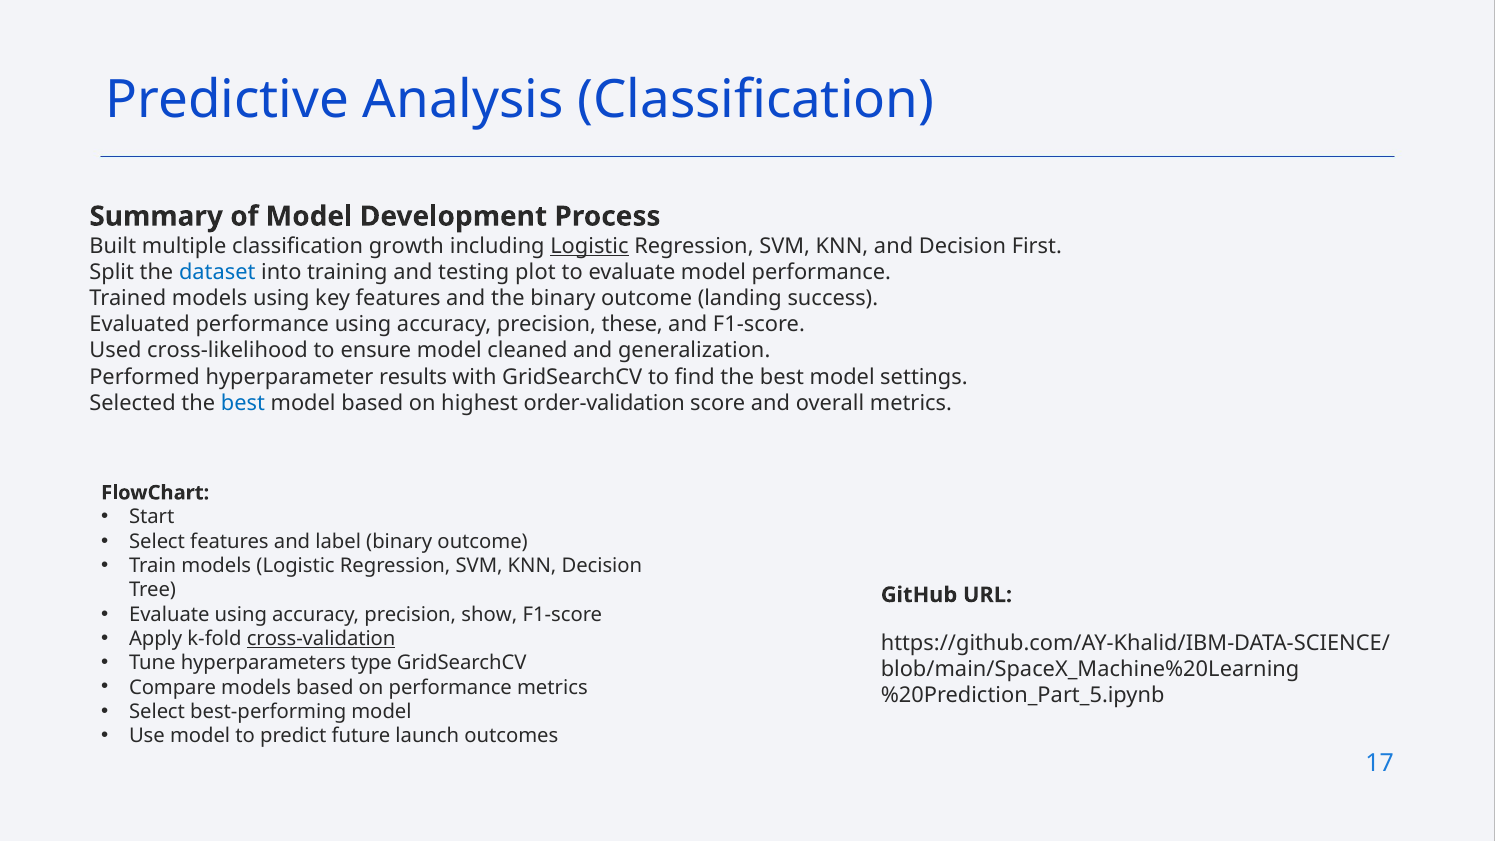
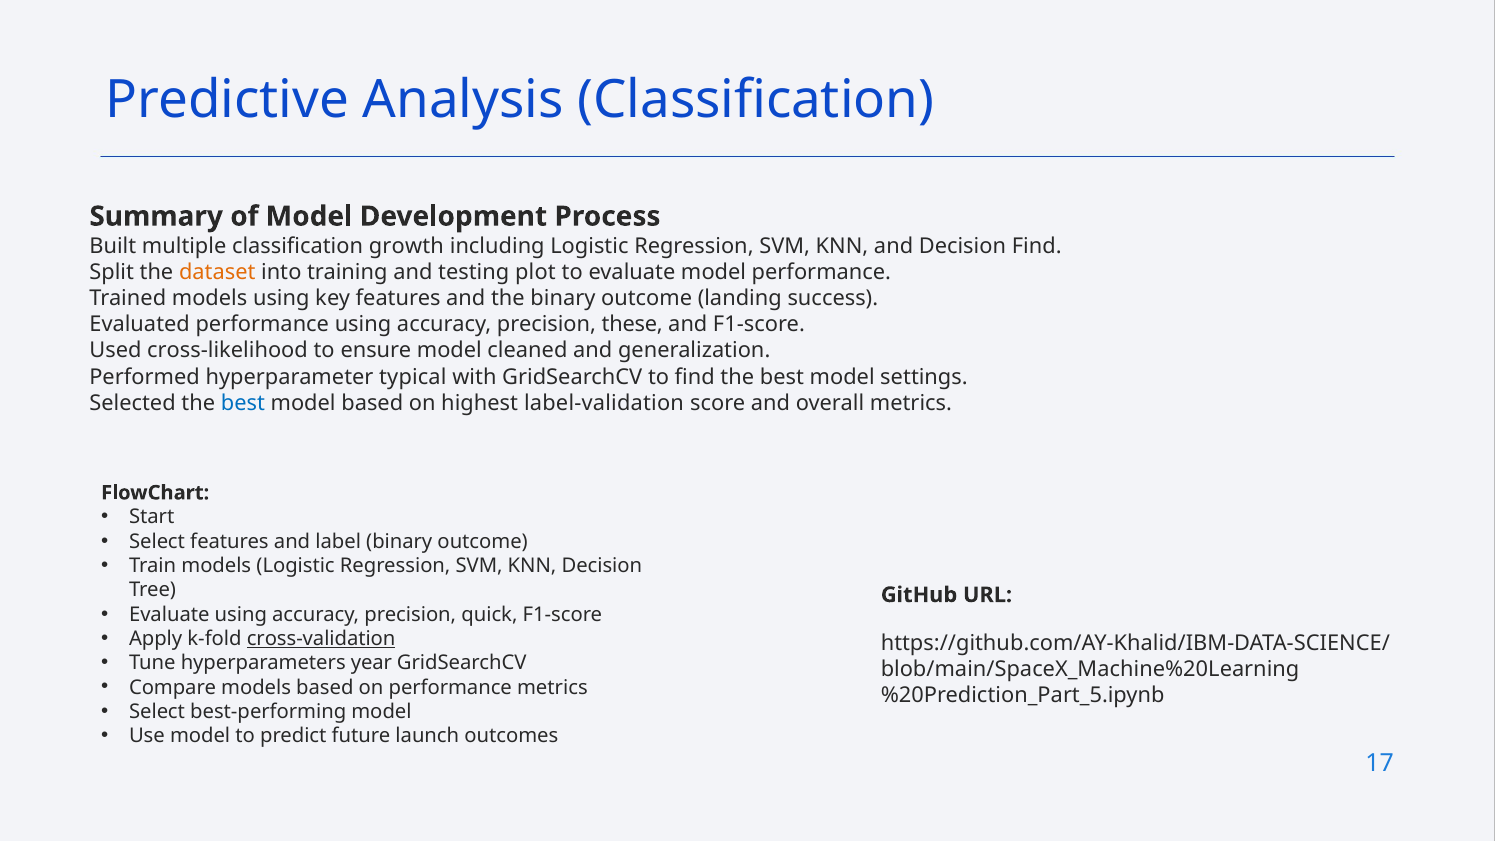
Logistic at (589, 246) underline: present -> none
Decision First: First -> Find
dataset colour: blue -> orange
results: results -> typical
order-validation: order-validation -> label-validation
show: show -> quick
type: type -> year
